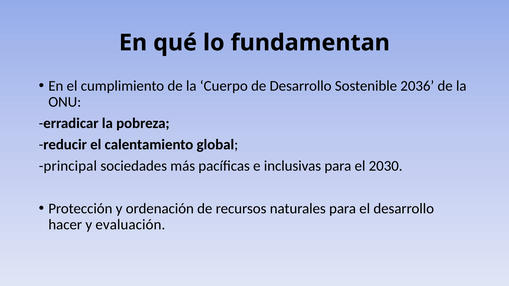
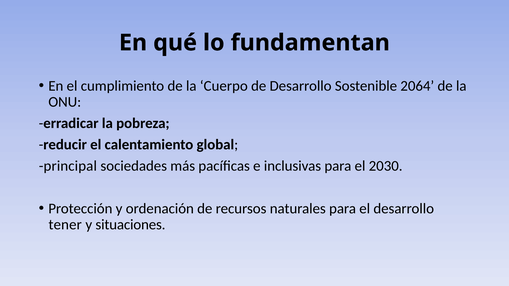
2036: 2036 -> 2064
hacer: hacer -> tener
evaluación: evaluación -> situaciones
